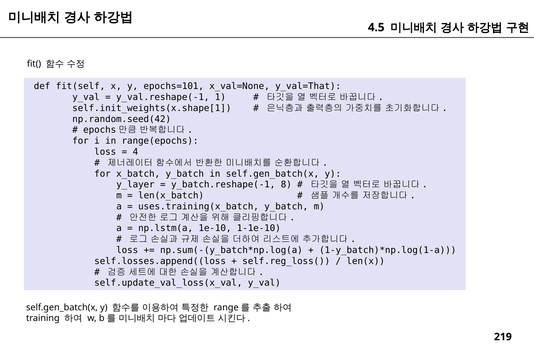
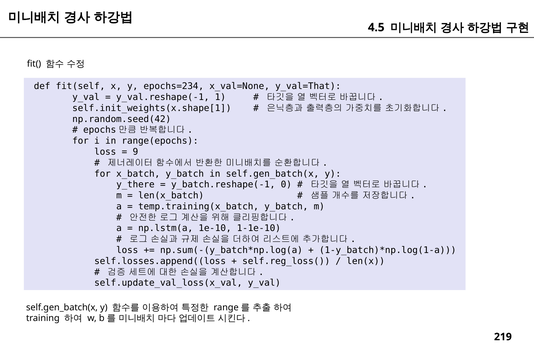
epochs=101: epochs=101 -> epochs=234
4: 4 -> 9
y_layer: y_layer -> y_there
8: 8 -> 0
uses.training(x_batch: uses.training(x_batch -> temp.training(x_batch
